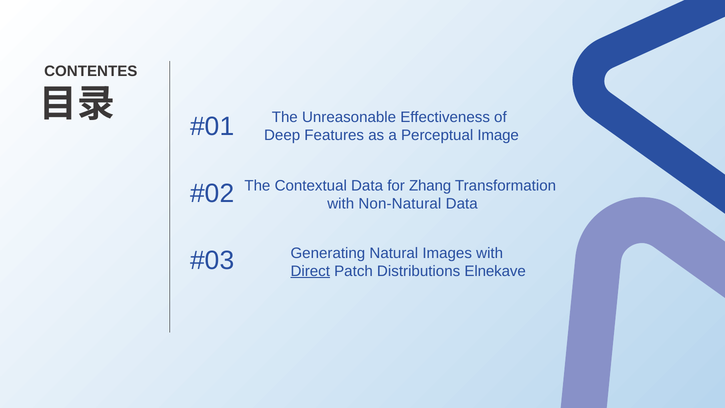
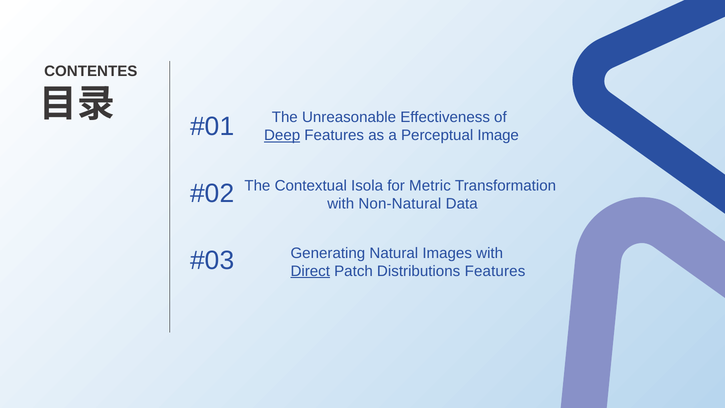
Deep underline: none -> present
Contextual Data: Data -> Isola
Zhang: Zhang -> Metric
Distributions Elnekave: Elnekave -> Features
